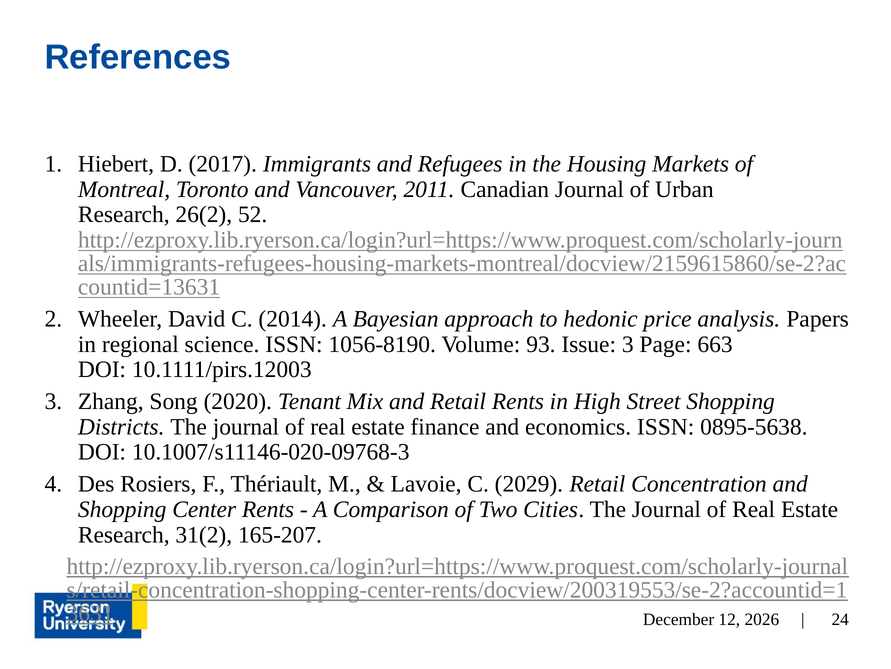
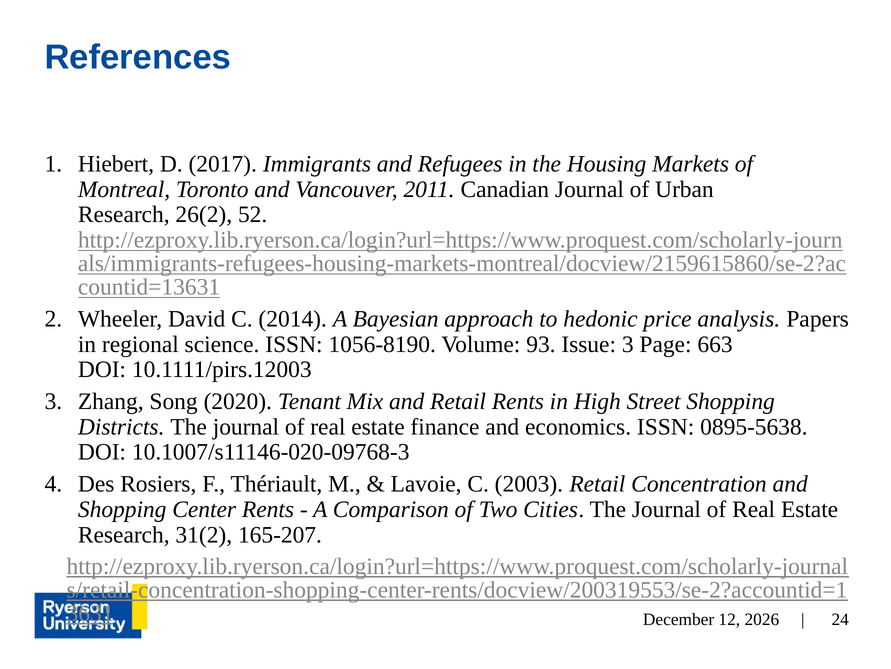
2029: 2029 -> 2003
